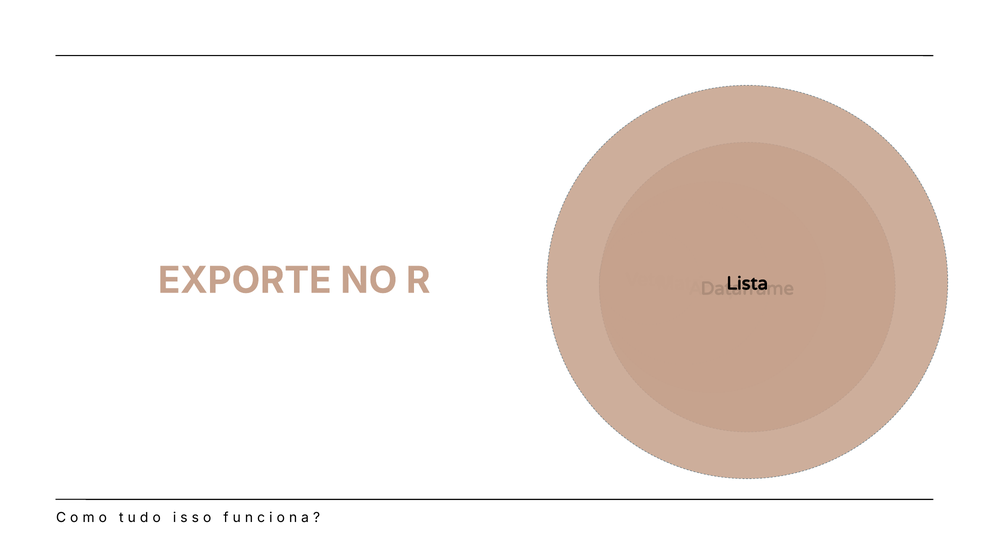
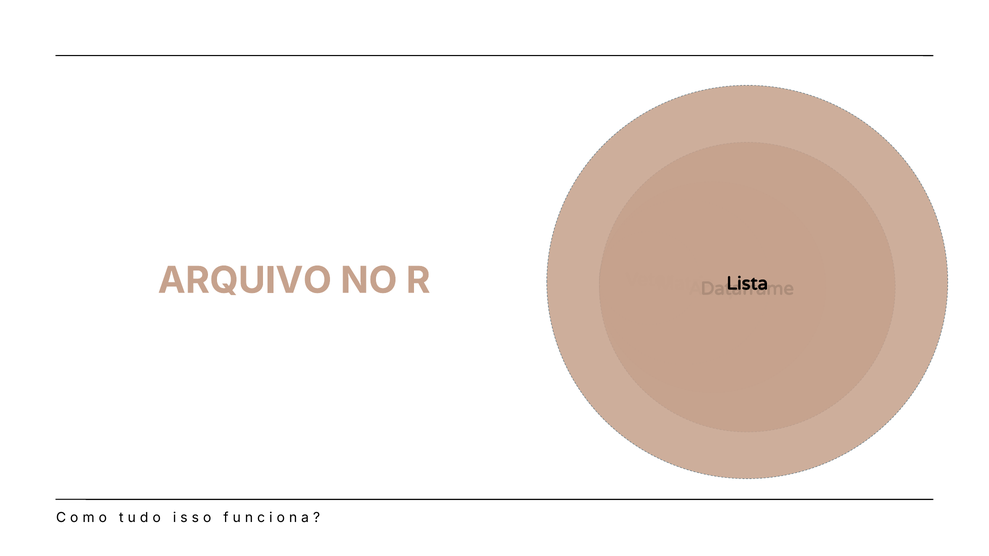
EXPORTE: EXPORTE -> ARQUIVO
